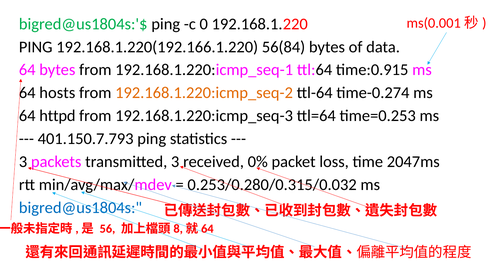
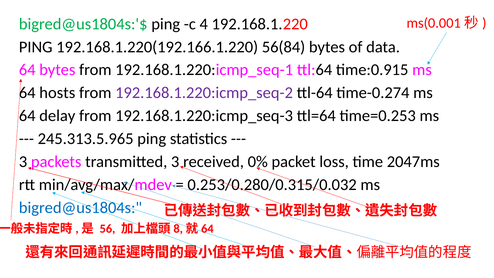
0: 0 -> 4
192.168.1.220:icmp_seq-2 colour: orange -> purple
httpd: httpd -> delay
401.150.7.793: 401.150.7.793 -> 245.313.5.965
